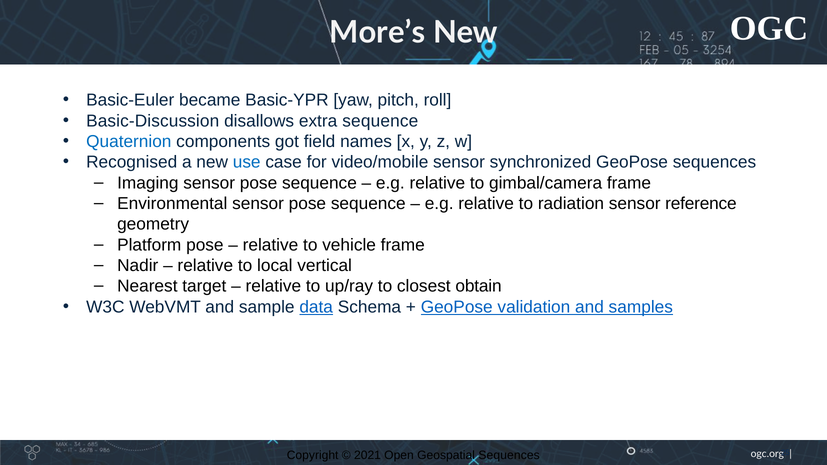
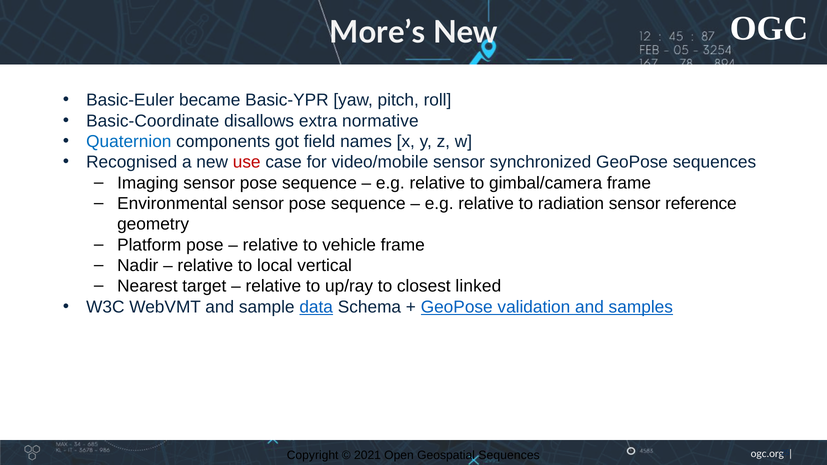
Basic-Discussion: Basic-Discussion -> Basic-Coordinate
extra sequence: sequence -> normative
use colour: blue -> red
obtain: obtain -> linked
